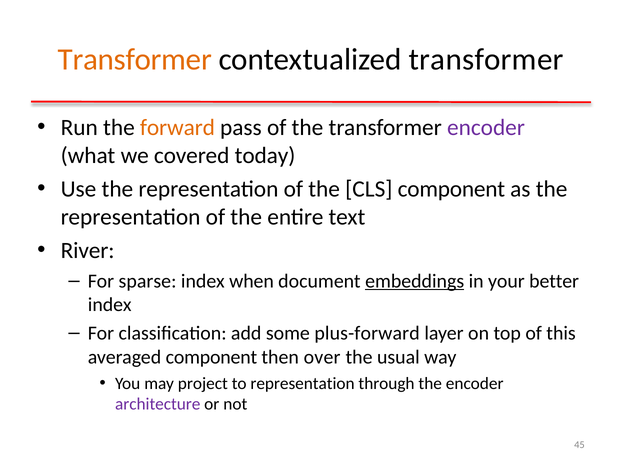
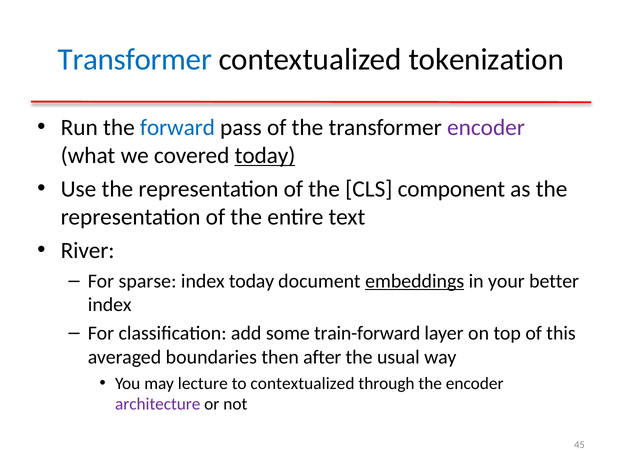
Transformer at (135, 60) colour: orange -> blue
contextualized transformer: transformer -> tokenization
forward colour: orange -> blue
today at (265, 156) underline: none -> present
index when: when -> today
plus-forward: plus-forward -> train-forward
averaged component: component -> boundaries
over: over -> after
project: project -> lecture
to representation: representation -> contextualized
